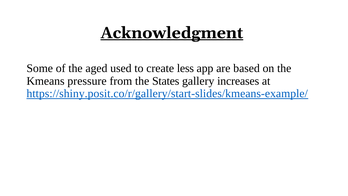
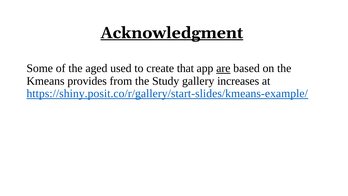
less: less -> that
are underline: none -> present
pressure: pressure -> provides
States: States -> Study
